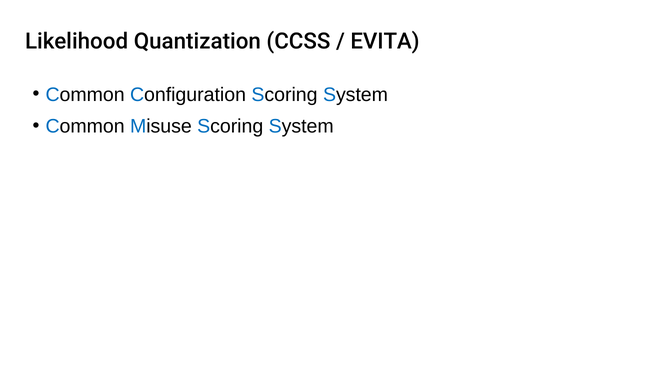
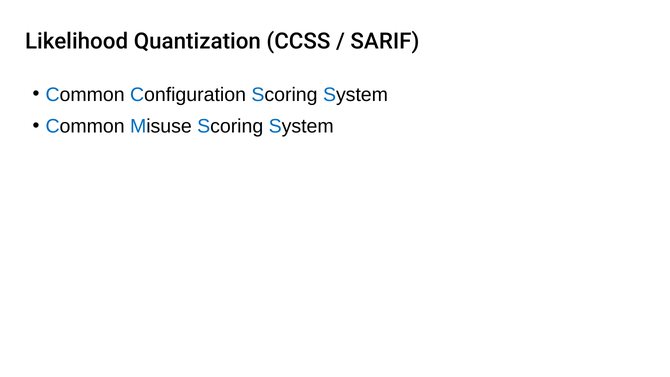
EVITA: EVITA -> SARIF
